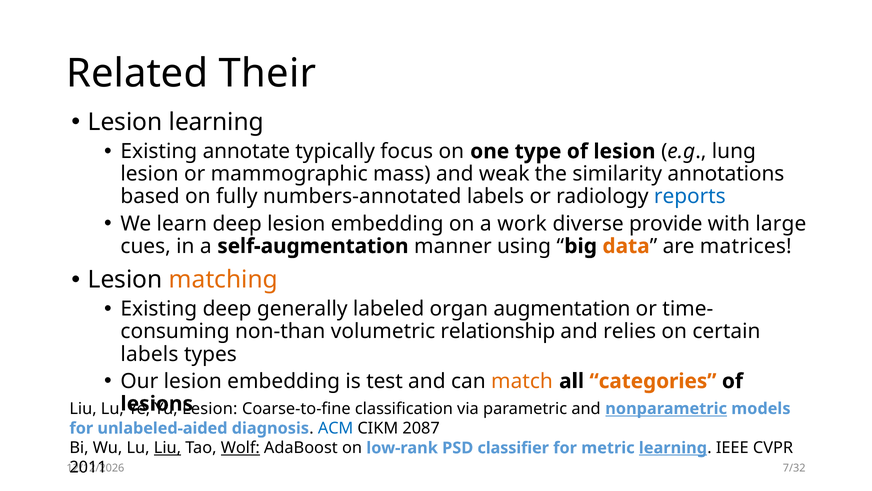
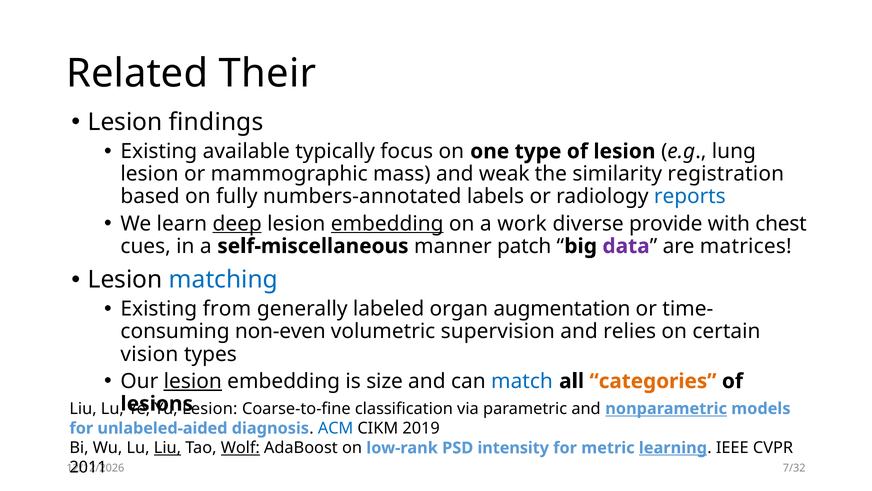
Lesion learning: learning -> findings
annotate: annotate -> available
annotations: annotations -> registration
deep at (237, 223) underline: none -> present
embedding at (387, 223) underline: none -> present
large: large -> chest
self-augmentation: self-augmentation -> self-miscellaneous
using: using -> patch
data colour: orange -> purple
matching colour: orange -> blue
Existing deep: deep -> from
non-than: non-than -> non-even
relationship: relationship -> supervision
labels at (149, 354): labels -> vision
lesion at (193, 381) underline: none -> present
test: test -> size
match colour: orange -> blue
2087: 2087 -> 2019
classifier: classifier -> intensity
